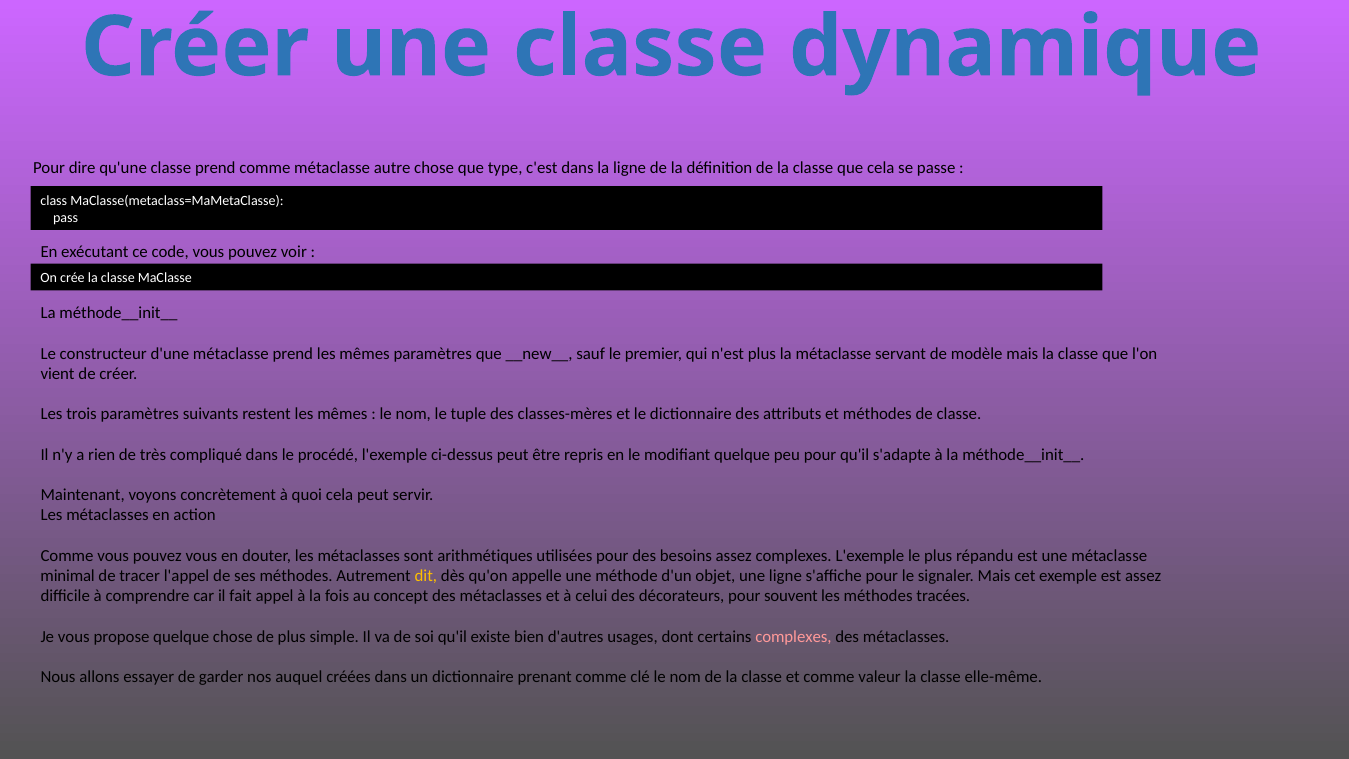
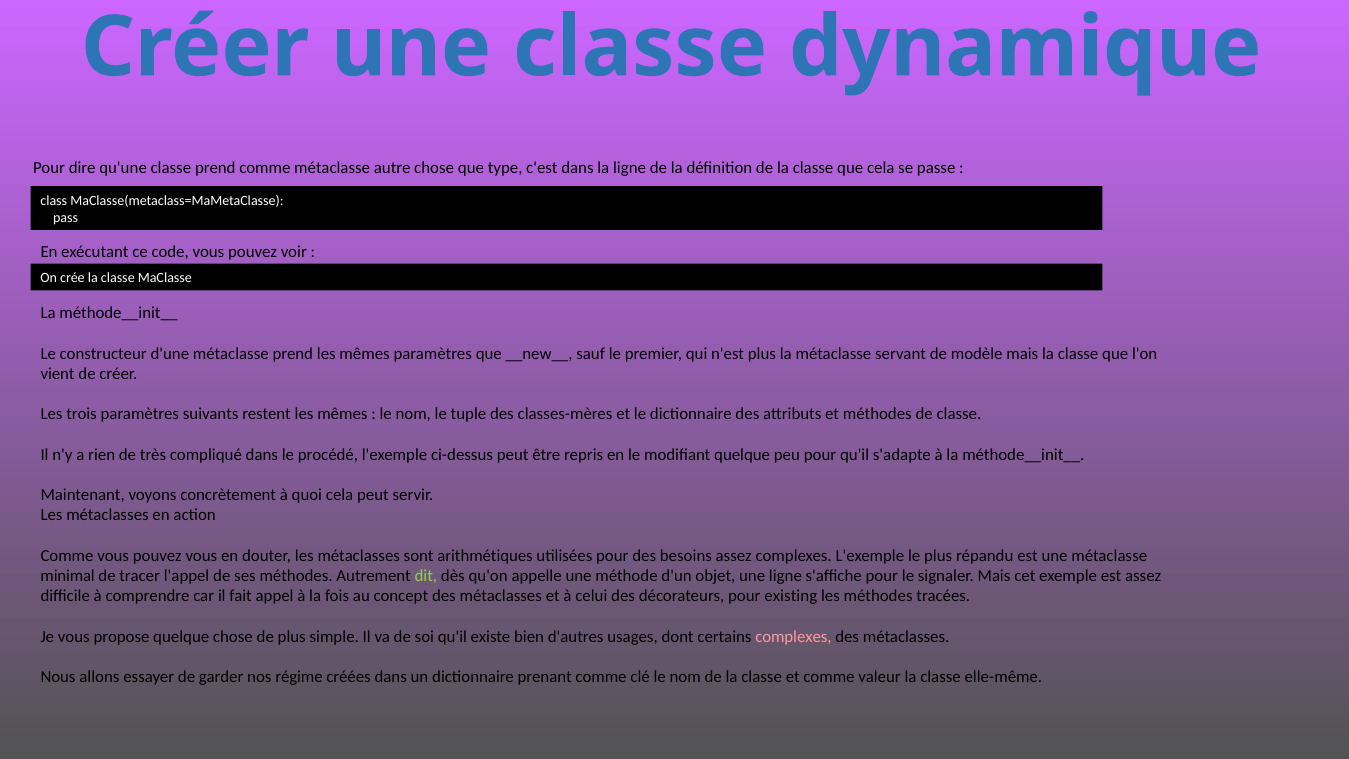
dit colour: yellow -> light green
souvent: souvent -> existing
auquel: auquel -> régime
